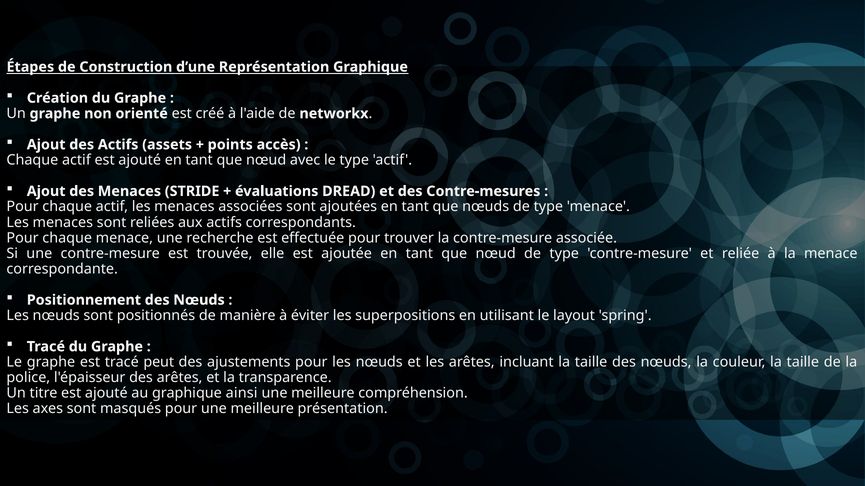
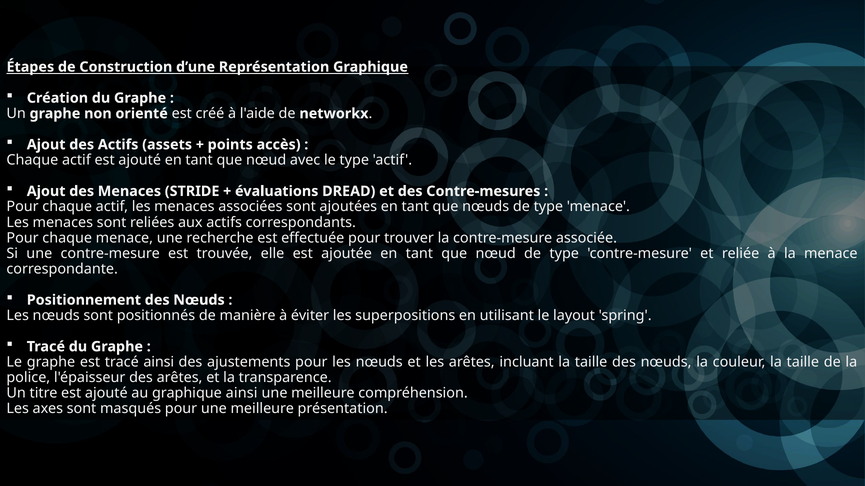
tracé peut: peut -> ainsi
